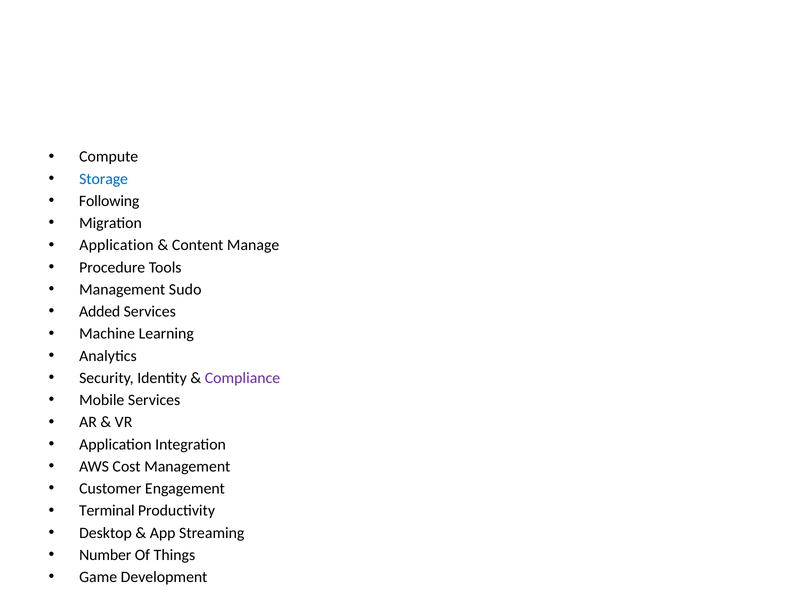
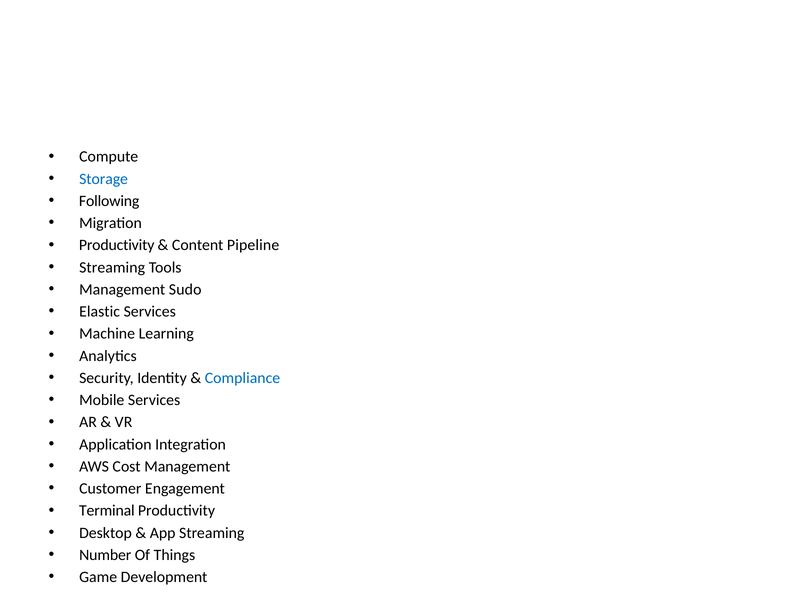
Application at (116, 245): Application -> Productivity
Manage: Manage -> Pipeline
Procedure at (112, 267): Procedure -> Streaming
Added: Added -> Elastic
Compliance colour: purple -> blue
